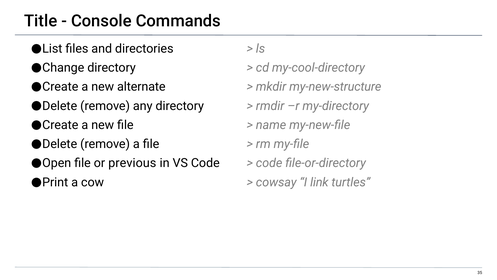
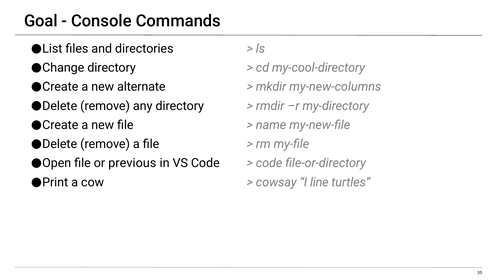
Title: Title -> Goal
my-new-structure: my-new-structure -> my-new-columns
link: link -> line
